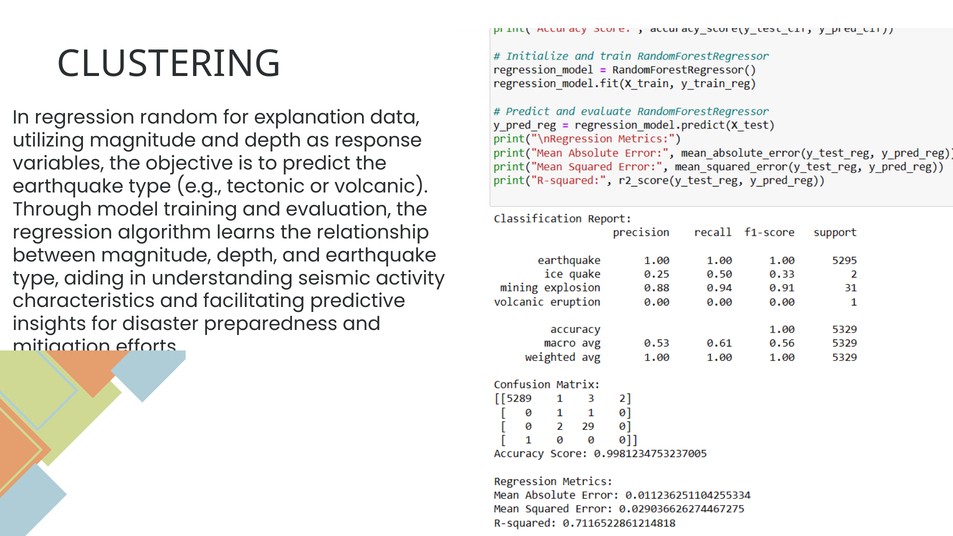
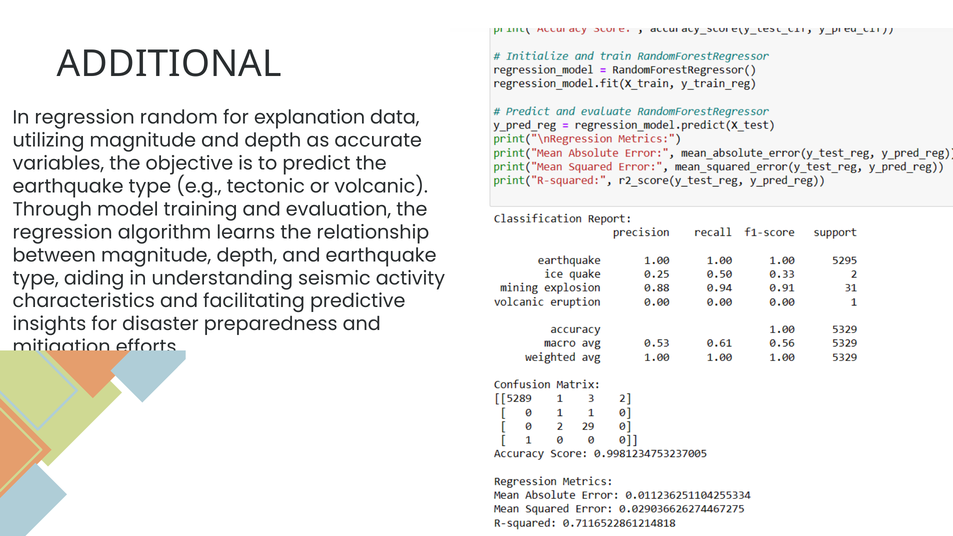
CLUSTERING: CLUSTERING -> ADDITIONAL
response: response -> accurate
